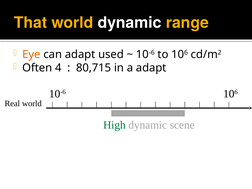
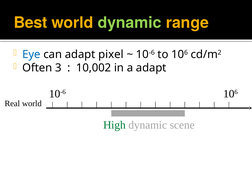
That: That -> Best
dynamic at (130, 23) colour: white -> light green
Eye colour: orange -> blue
used: used -> pixel
4: 4 -> 3
80,715: 80,715 -> 10,002
